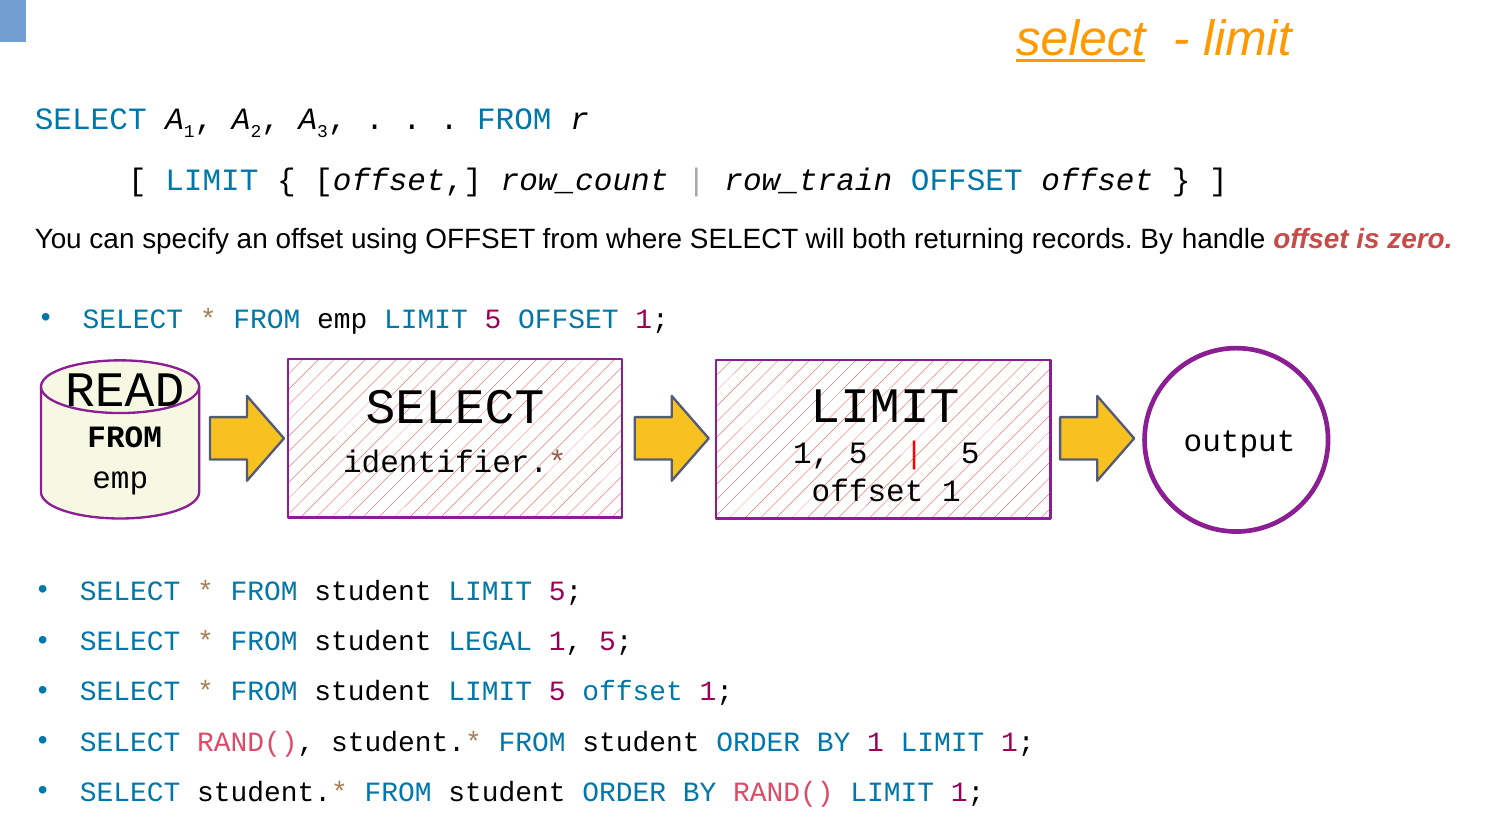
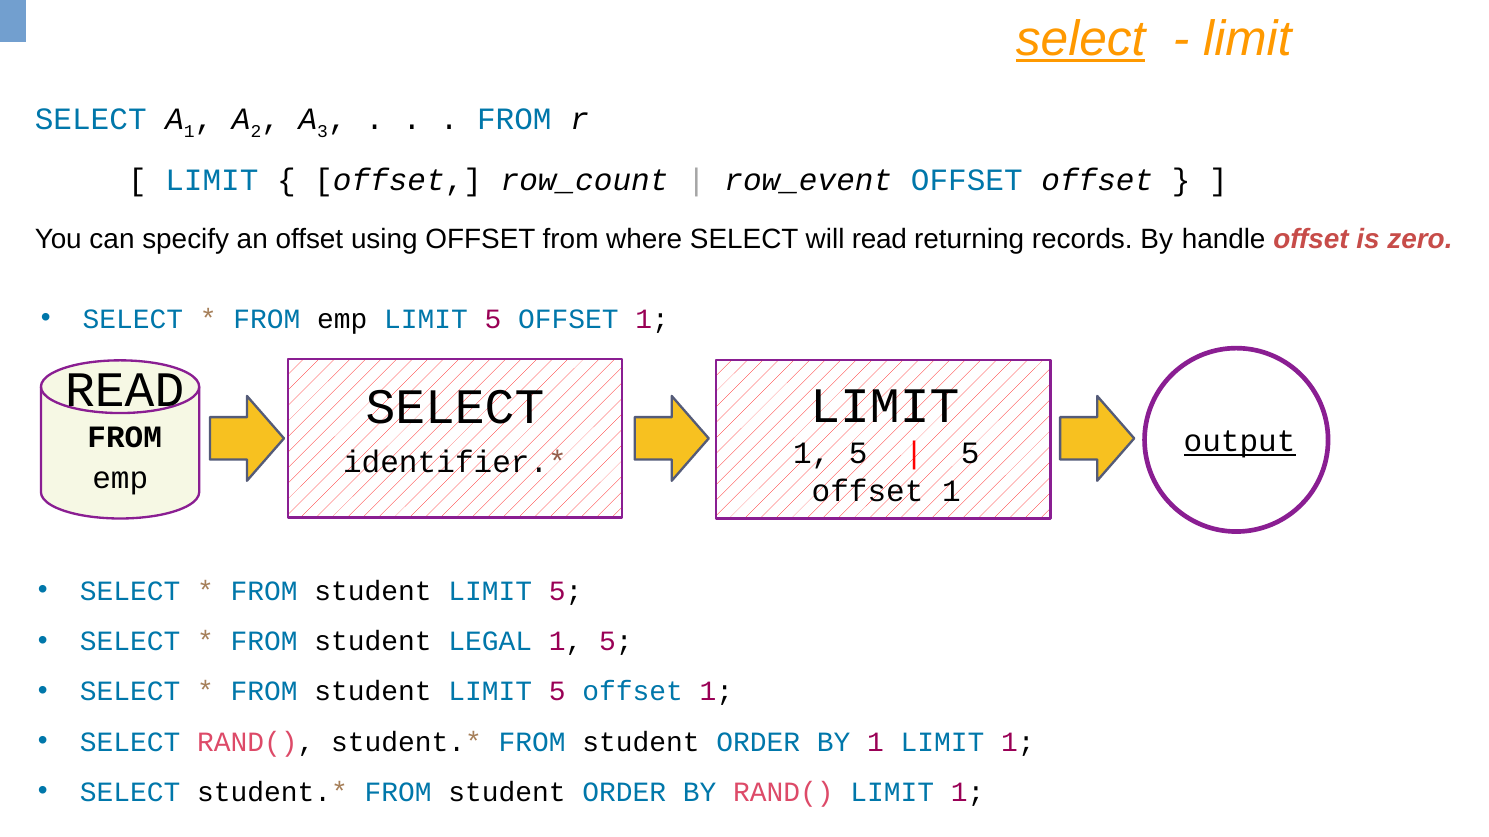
row_train: row_train -> row_event
will both: both -> read
output underline: none -> present
